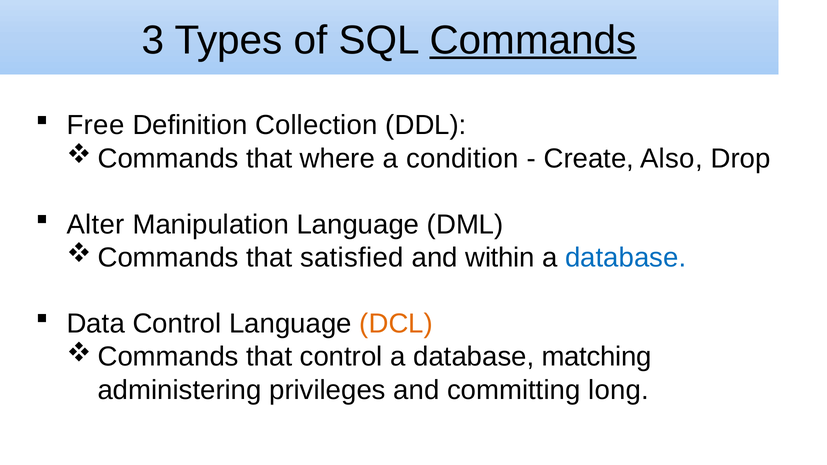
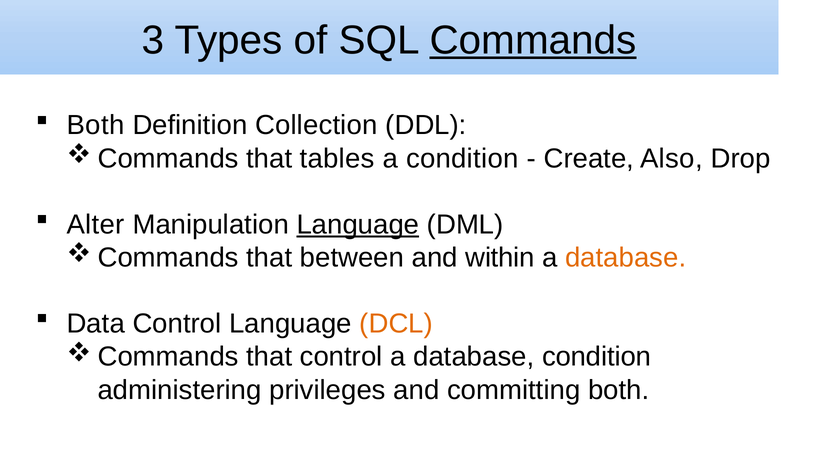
Free at (96, 125): Free -> Both
where: where -> tables
Language at (358, 225) underline: none -> present
satisfied: satisfied -> between
database at (626, 258) colour: blue -> orange
database matching: matching -> condition
committing long: long -> both
